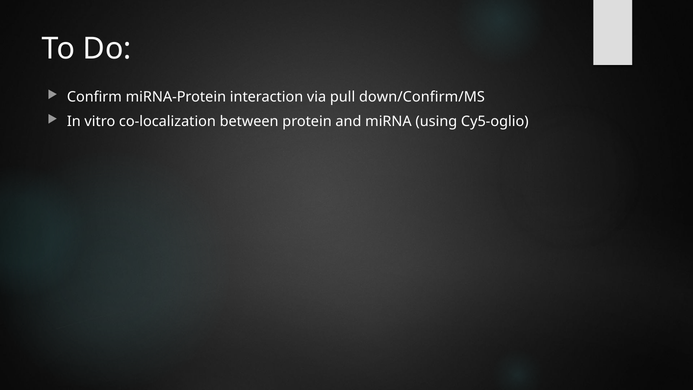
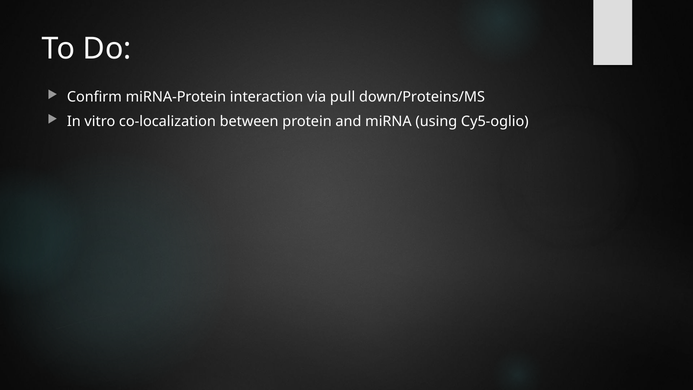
down/Confirm/MS: down/Confirm/MS -> down/Proteins/MS
